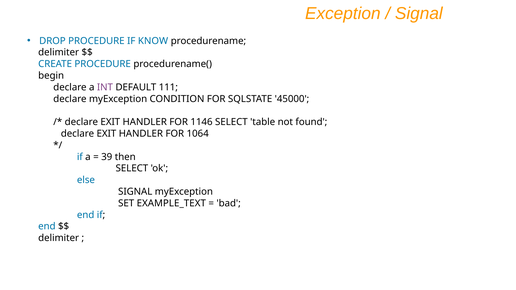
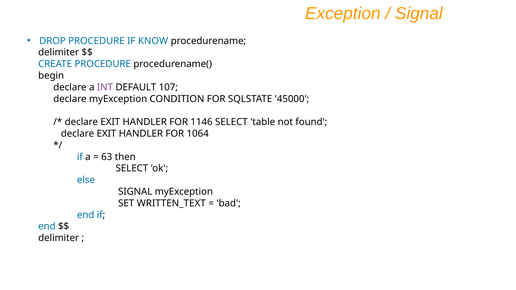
111: 111 -> 107
39: 39 -> 63
EXAMPLE_TEXT: EXAMPLE_TEXT -> WRITTEN_TEXT
